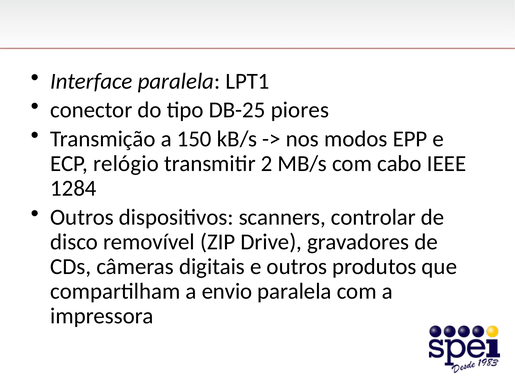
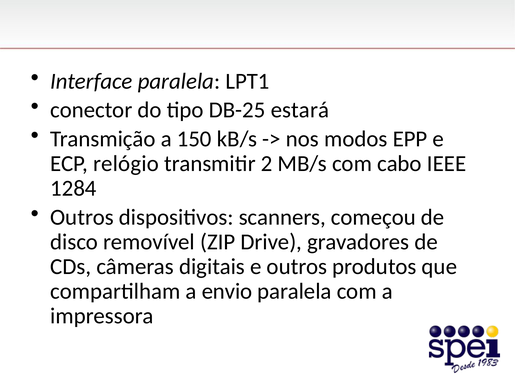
piores: piores -> estará
controlar: controlar -> começou
